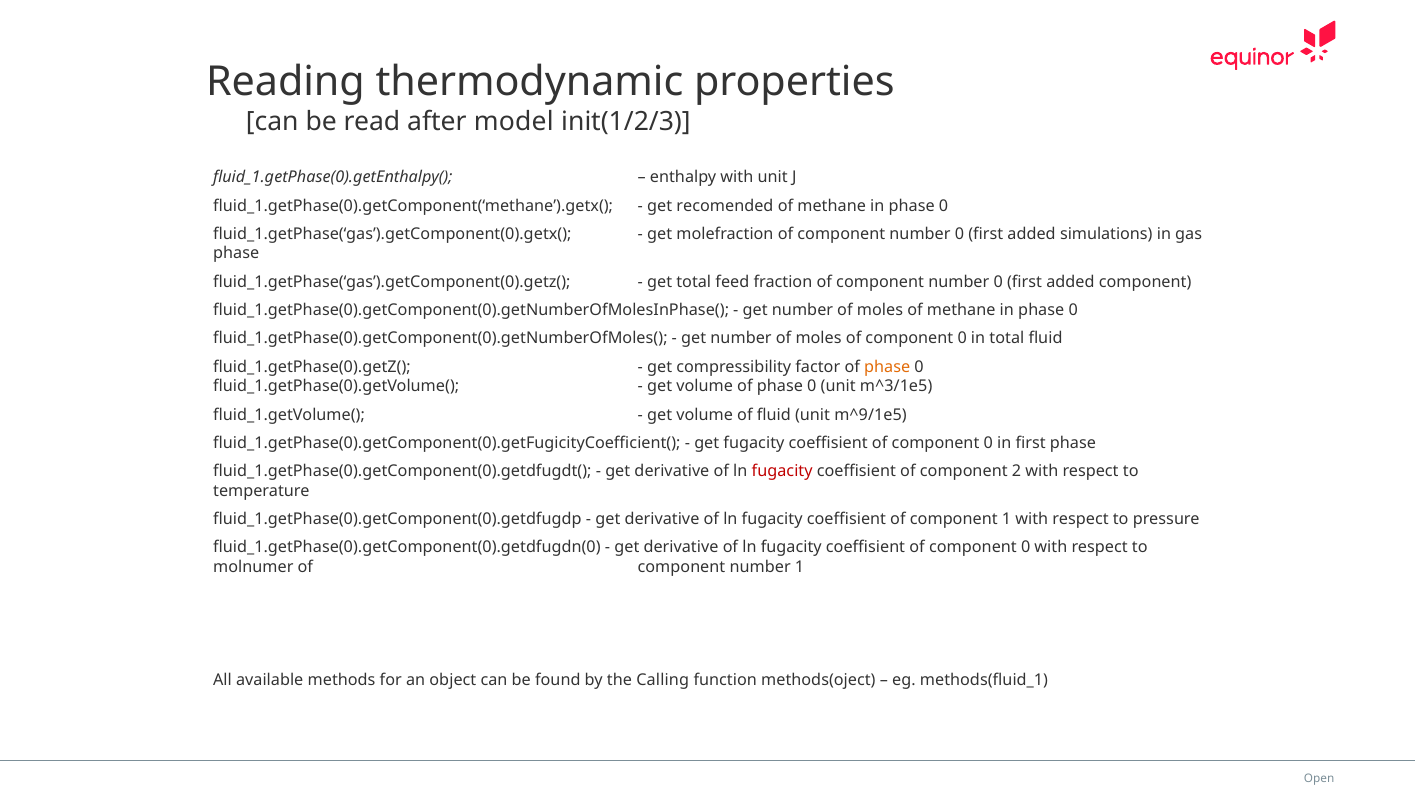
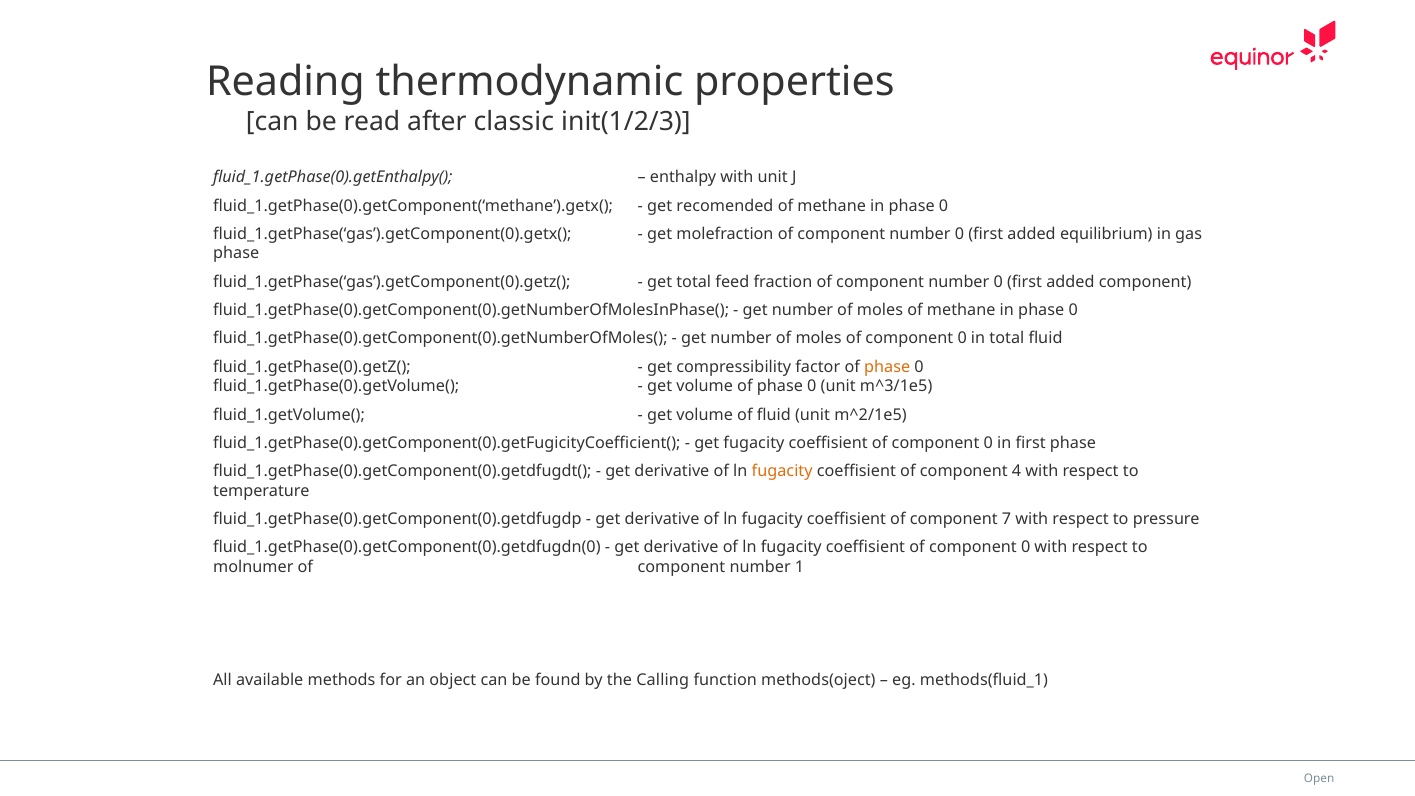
model: model -> classic
simulations: simulations -> equilibrium
m^9/1e5: m^9/1e5 -> m^2/1e5
fugacity at (782, 471) colour: red -> orange
2: 2 -> 4
component 1: 1 -> 7
